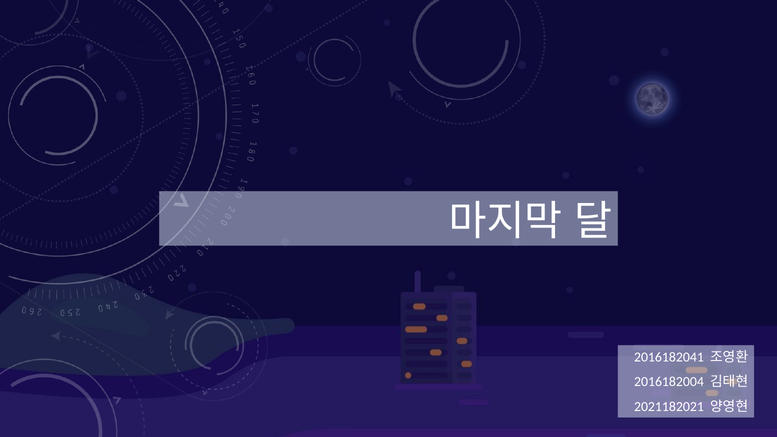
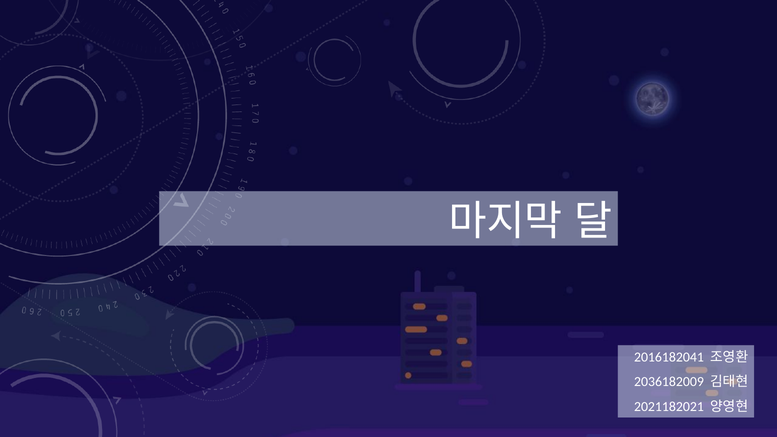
2016182004: 2016182004 -> 2036182009
